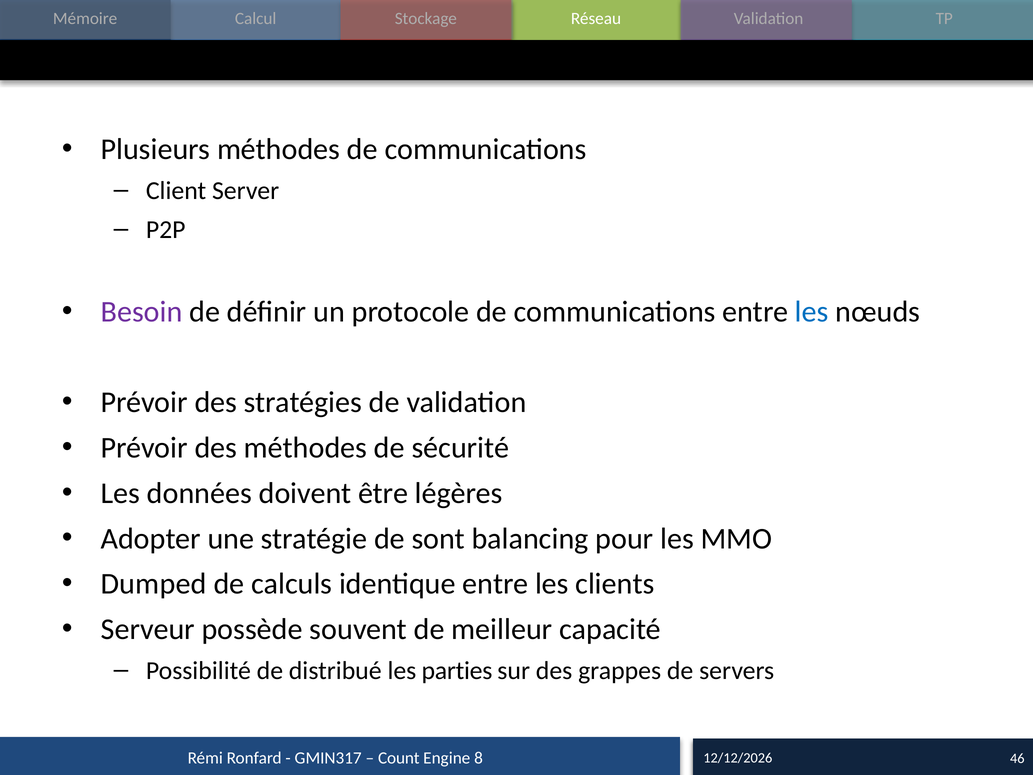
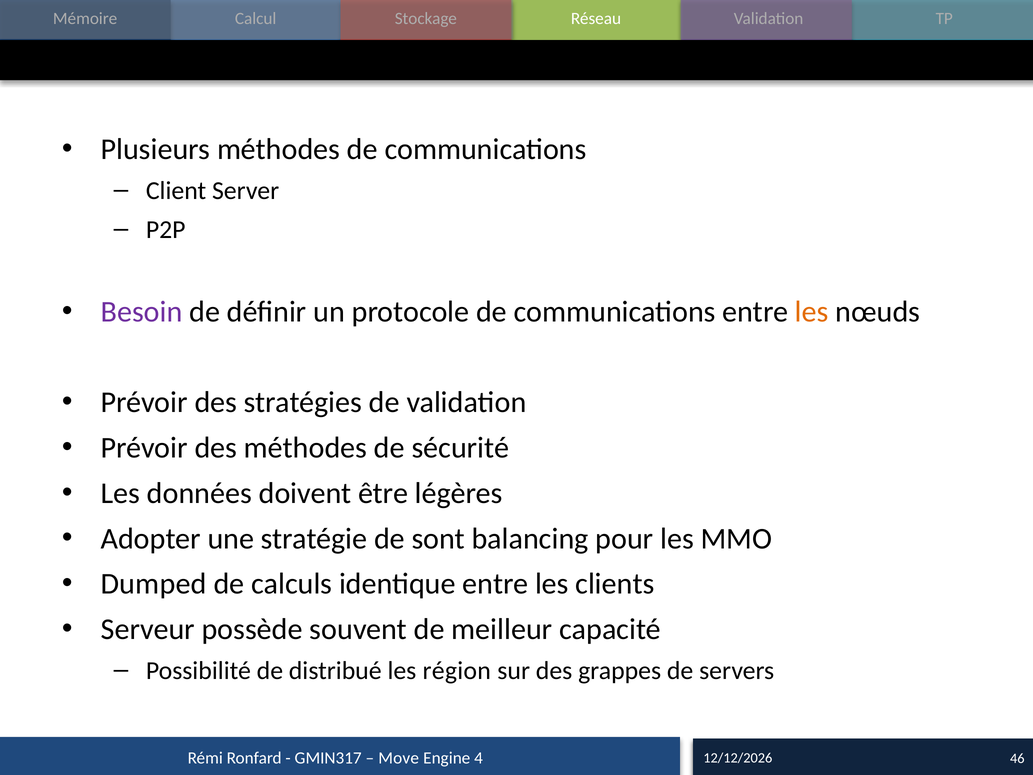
les at (812, 312) colour: blue -> orange
parties: parties -> région
Count: Count -> Move
8: 8 -> 4
